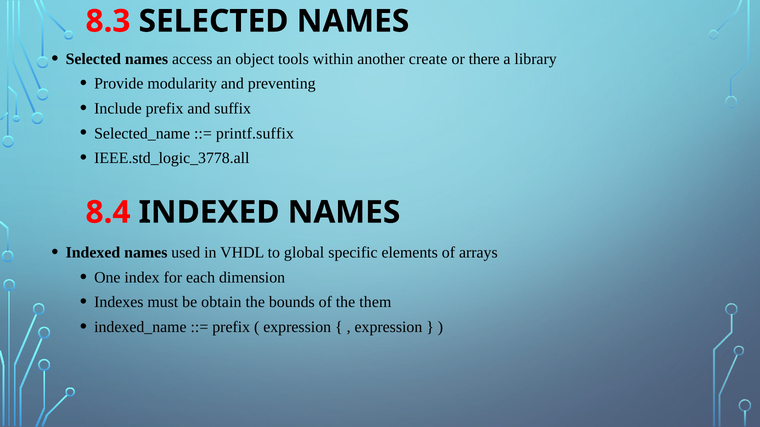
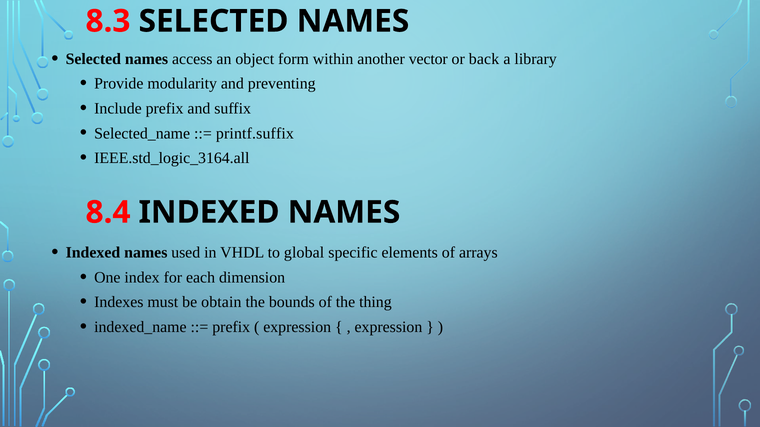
tools: tools -> form
create: create -> vector
there: there -> back
IEEE.std_logic_3778.all: IEEE.std_logic_3778.all -> IEEE.std_logic_3164.all
them: them -> thing
